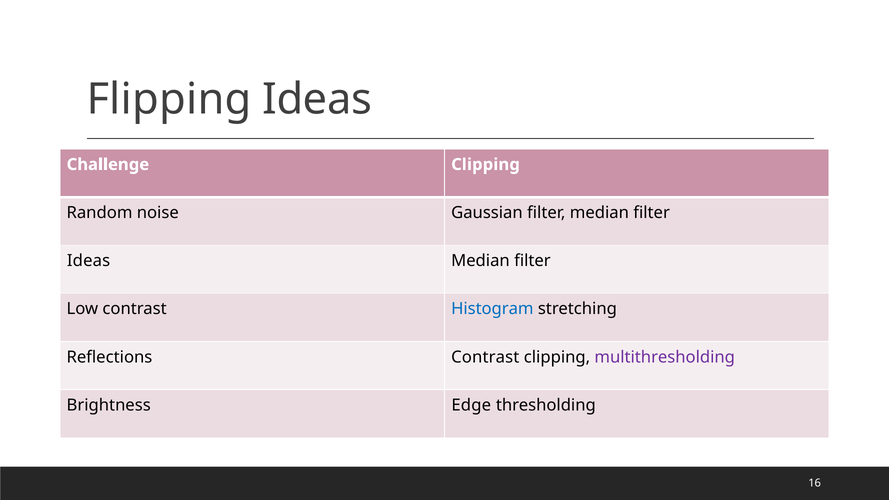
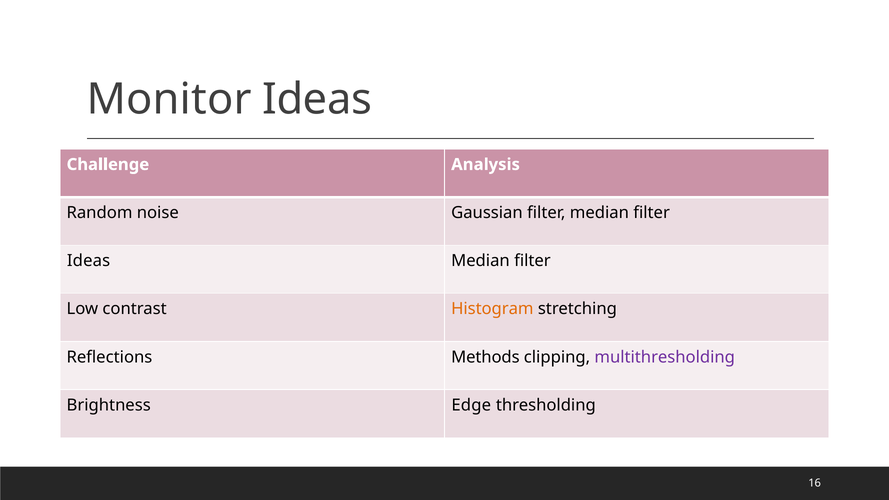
Flipping: Flipping -> Monitor
Challenge Clipping: Clipping -> Analysis
Histogram colour: blue -> orange
Reflections Contrast: Contrast -> Methods
